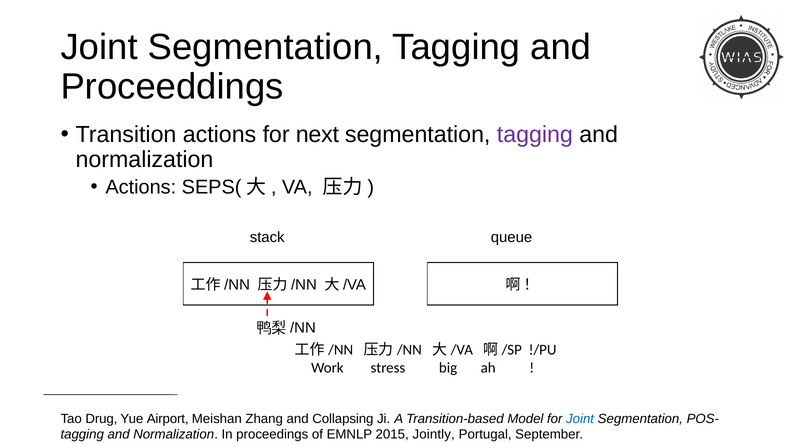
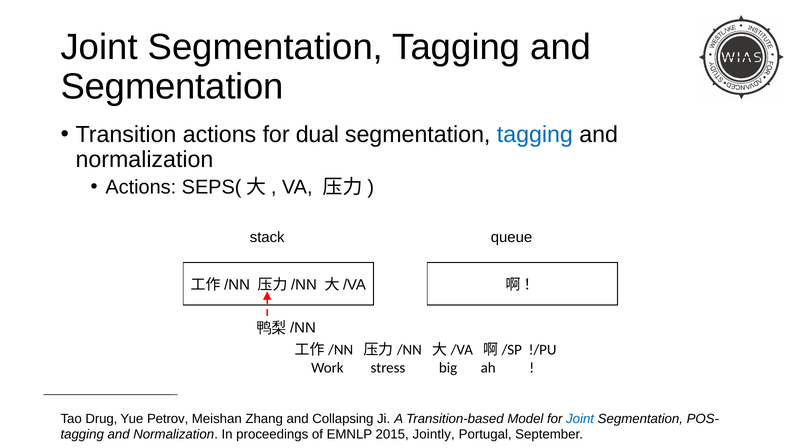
Proceeddings at (172, 87): Proceeddings -> Segmentation
next: next -> dual
tagging at (535, 135) colour: purple -> blue
Airport: Airport -> Petrov
